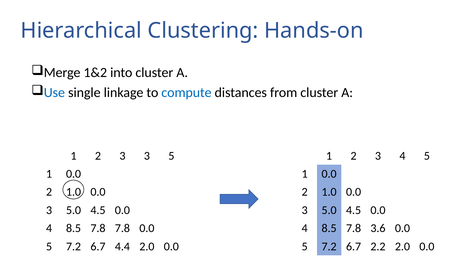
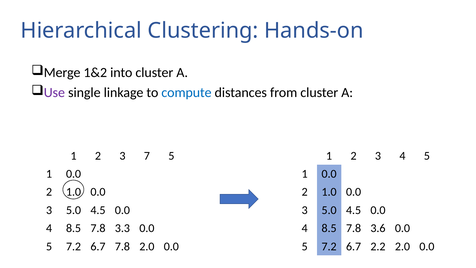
Use colour: blue -> purple
3 3: 3 -> 7
7.8 7.8: 7.8 -> 3.3
6.7 4.4: 4.4 -> 7.8
